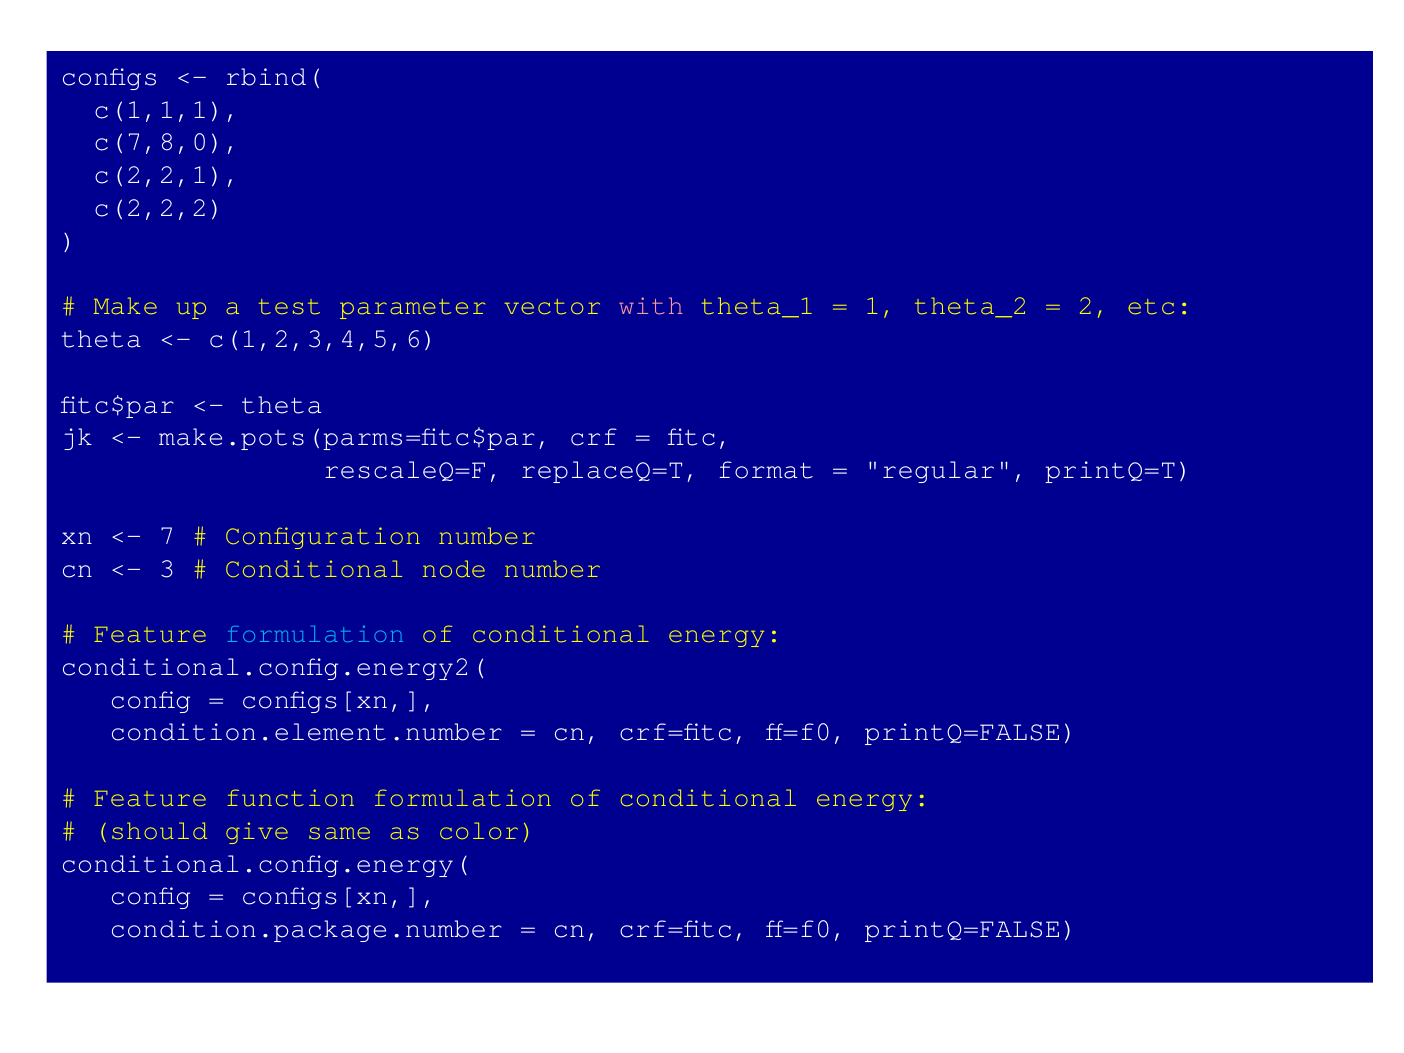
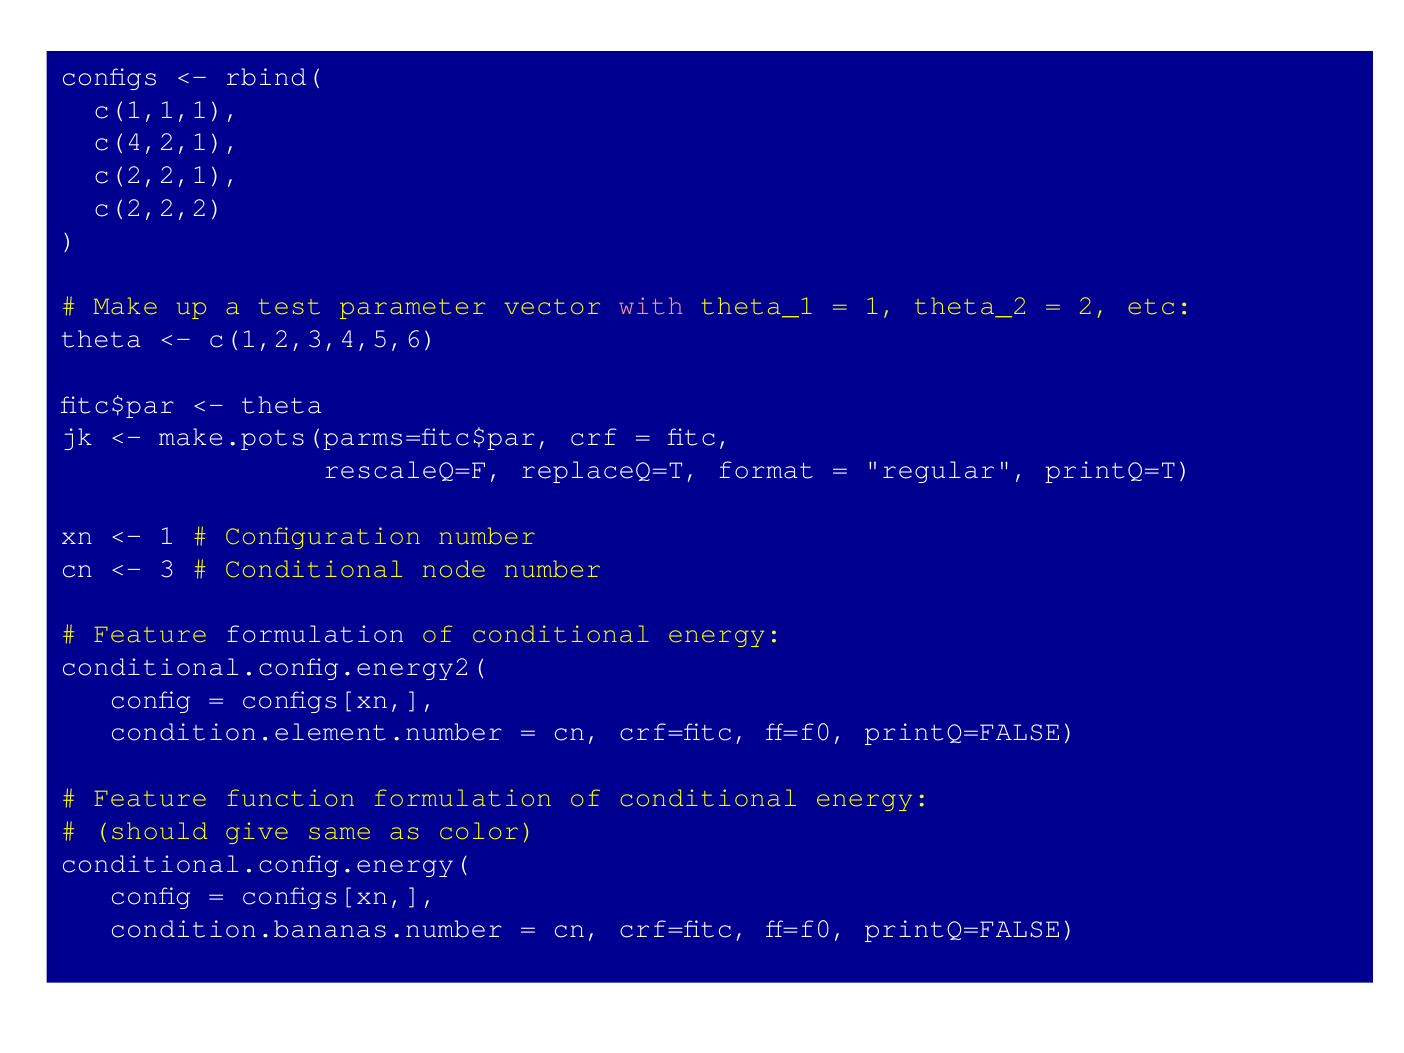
c(7,8,0: c(7,8,0 -> c(4,2,1
7 at (167, 535): 7 -> 1
formulation at (315, 634) colour: light blue -> white
condition.package.number: condition.package.number -> condition.bananas.number
